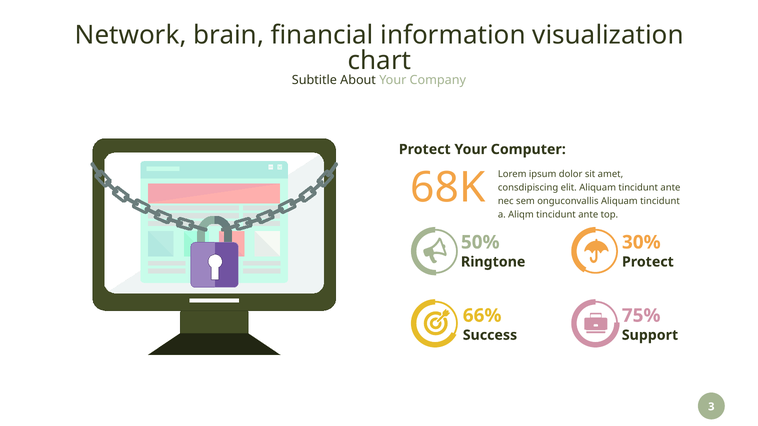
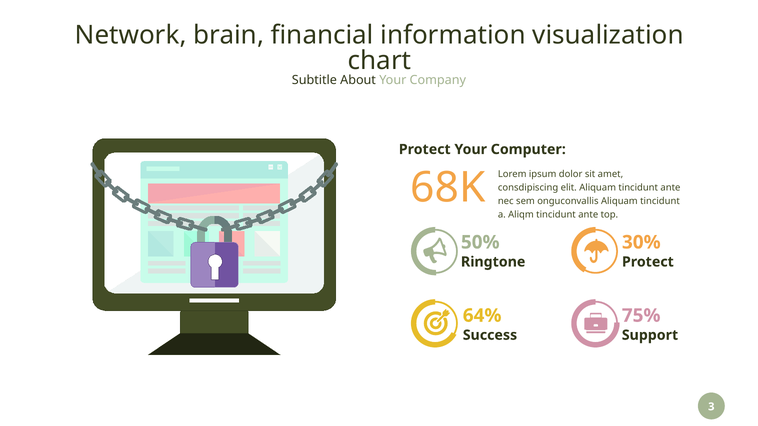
66%: 66% -> 64%
